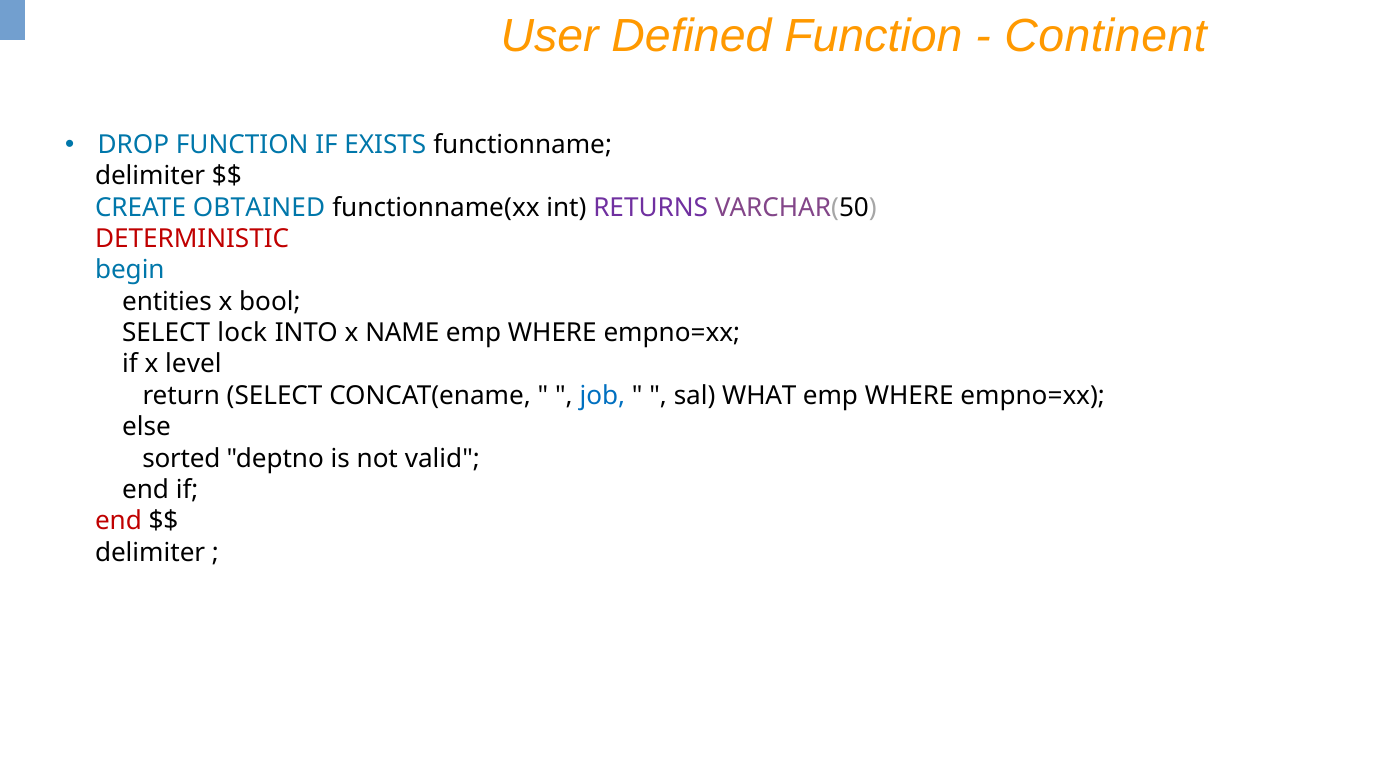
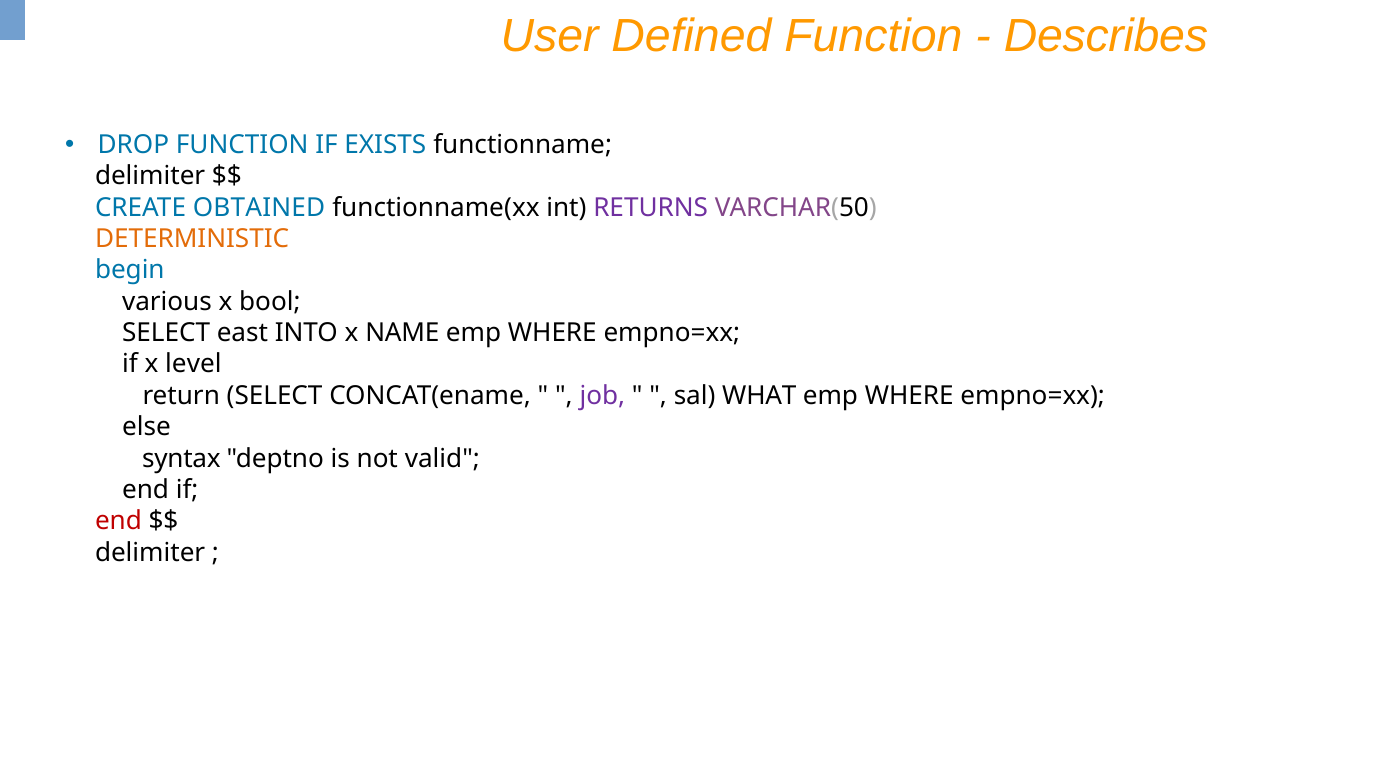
Continent: Continent -> Describes
DETERMINISTIC colour: red -> orange
entities: entities -> various
lock: lock -> east
job colour: blue -> purple
sorted: sorted -> syntax
